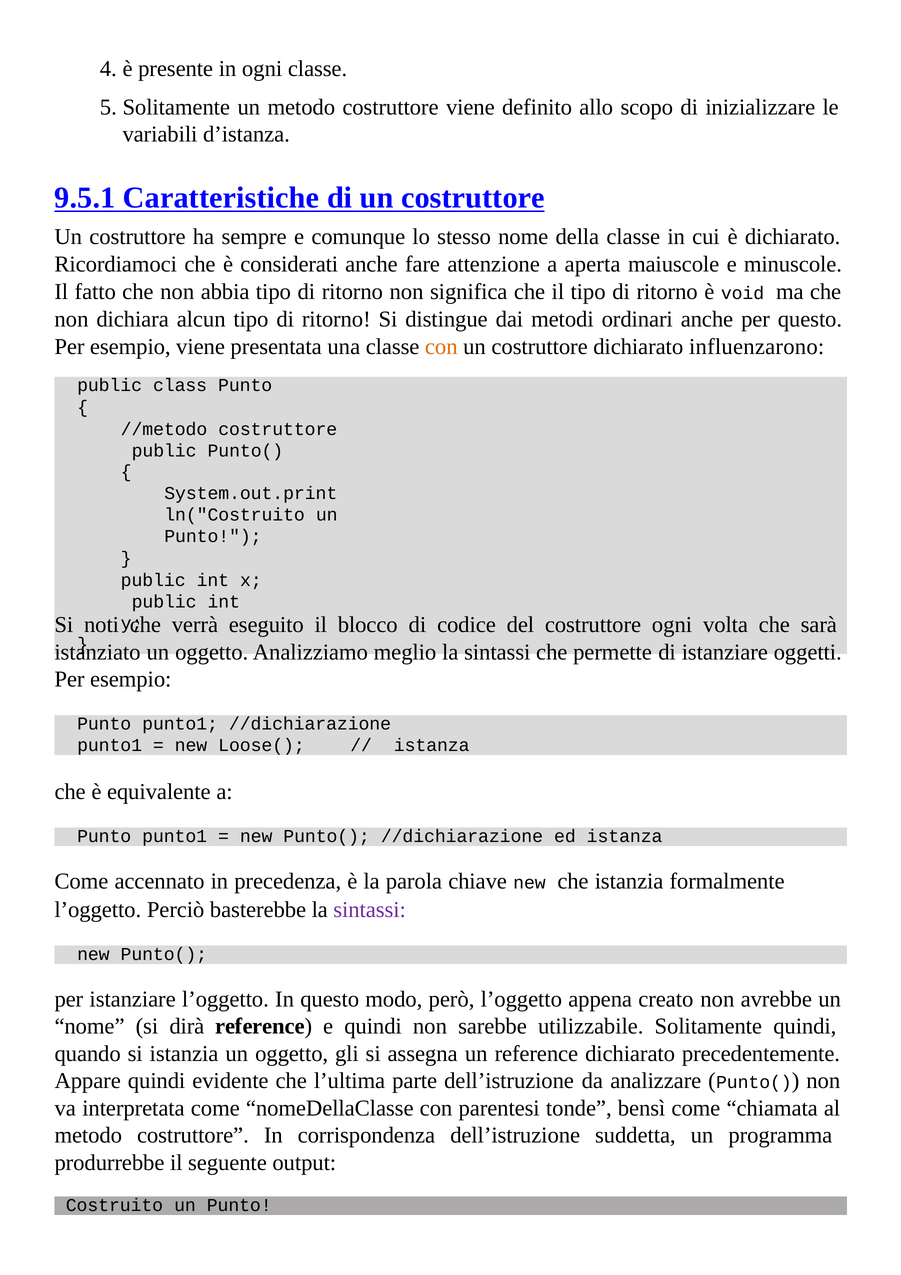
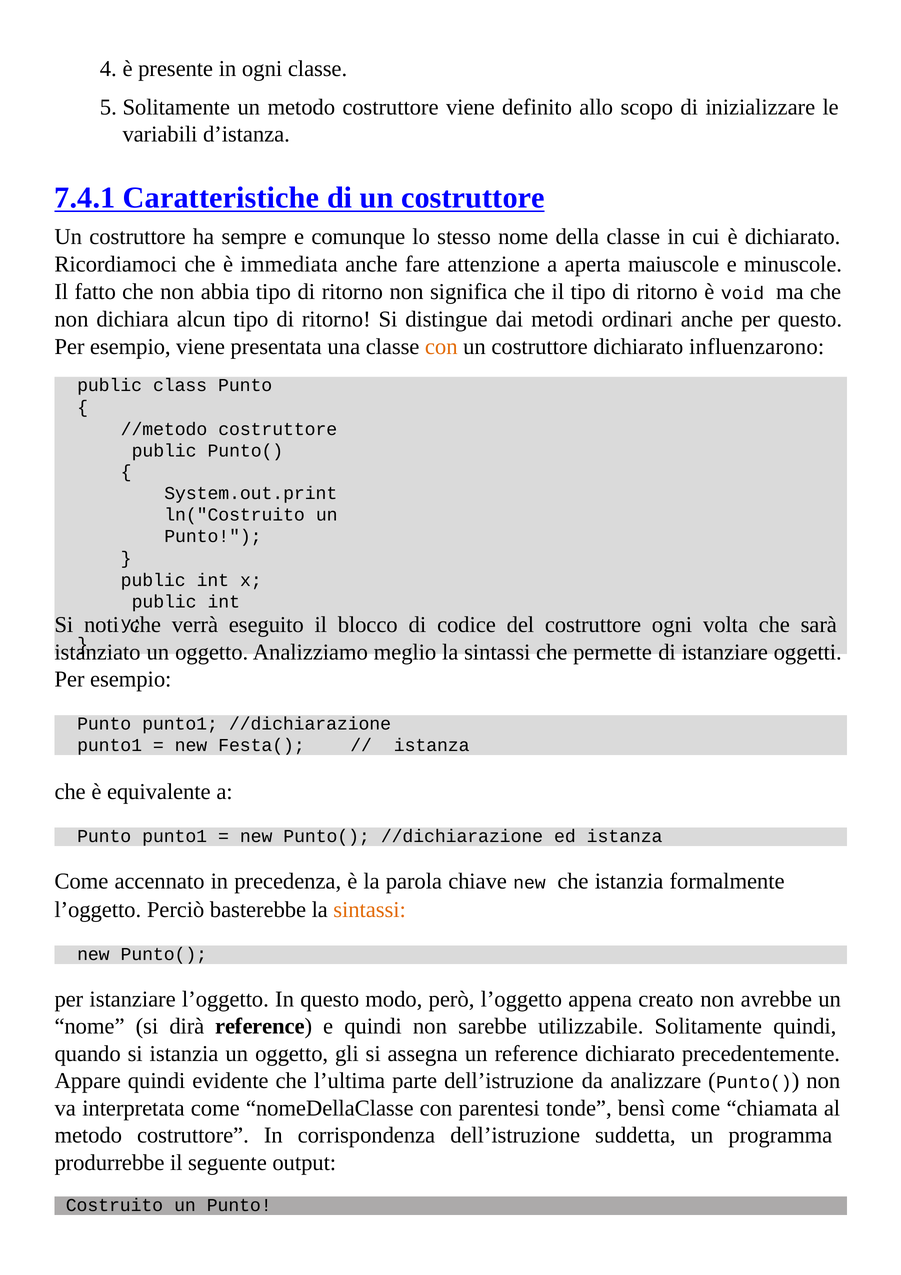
9.5.1: 9.5.1 -> 7.4.1
considerati: considerati -> immediata
Loose(: Loose( -> Festa(
sintassi at (370, 910) colour: purple -> orange
